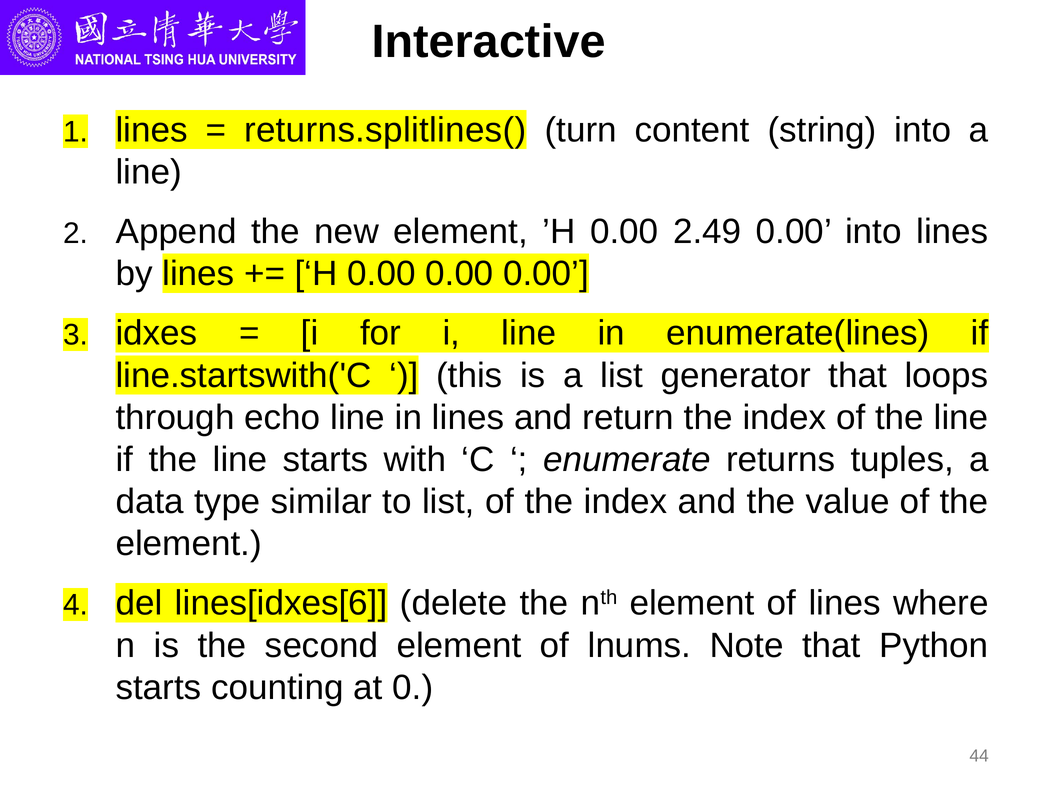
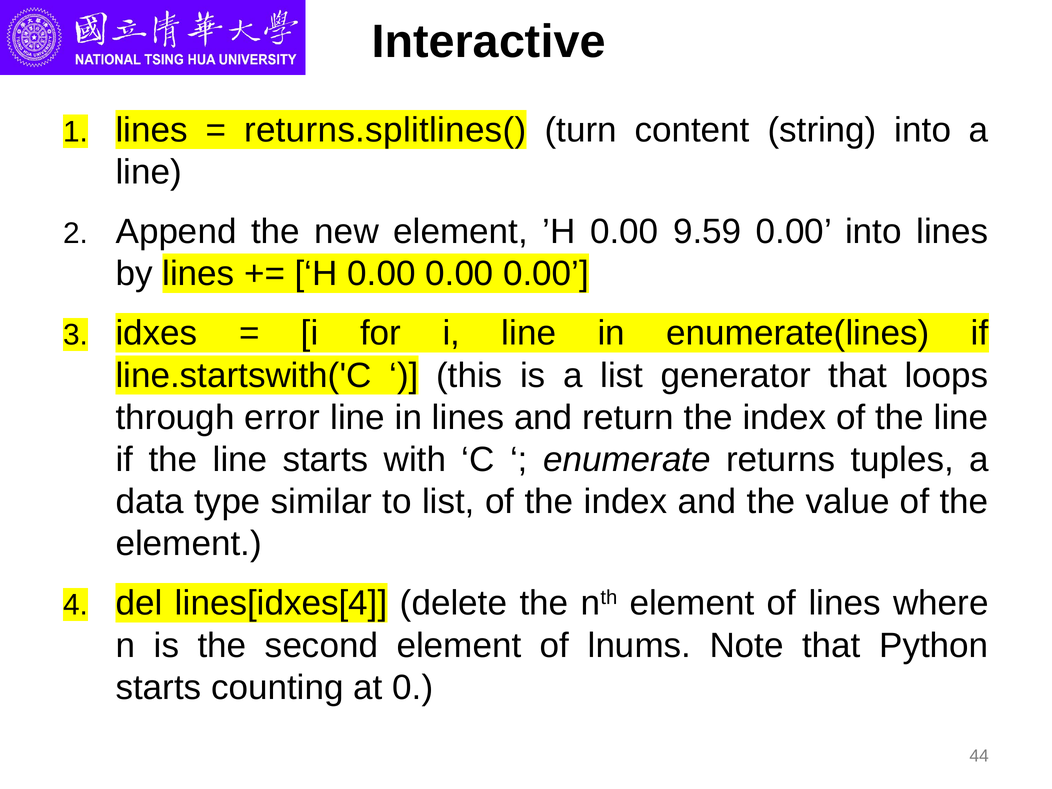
2.49: 2.49 -> 9.59
echo: echo -> error
lines[idxes[6: lines[idxes[6 -> lines[idxes[4
